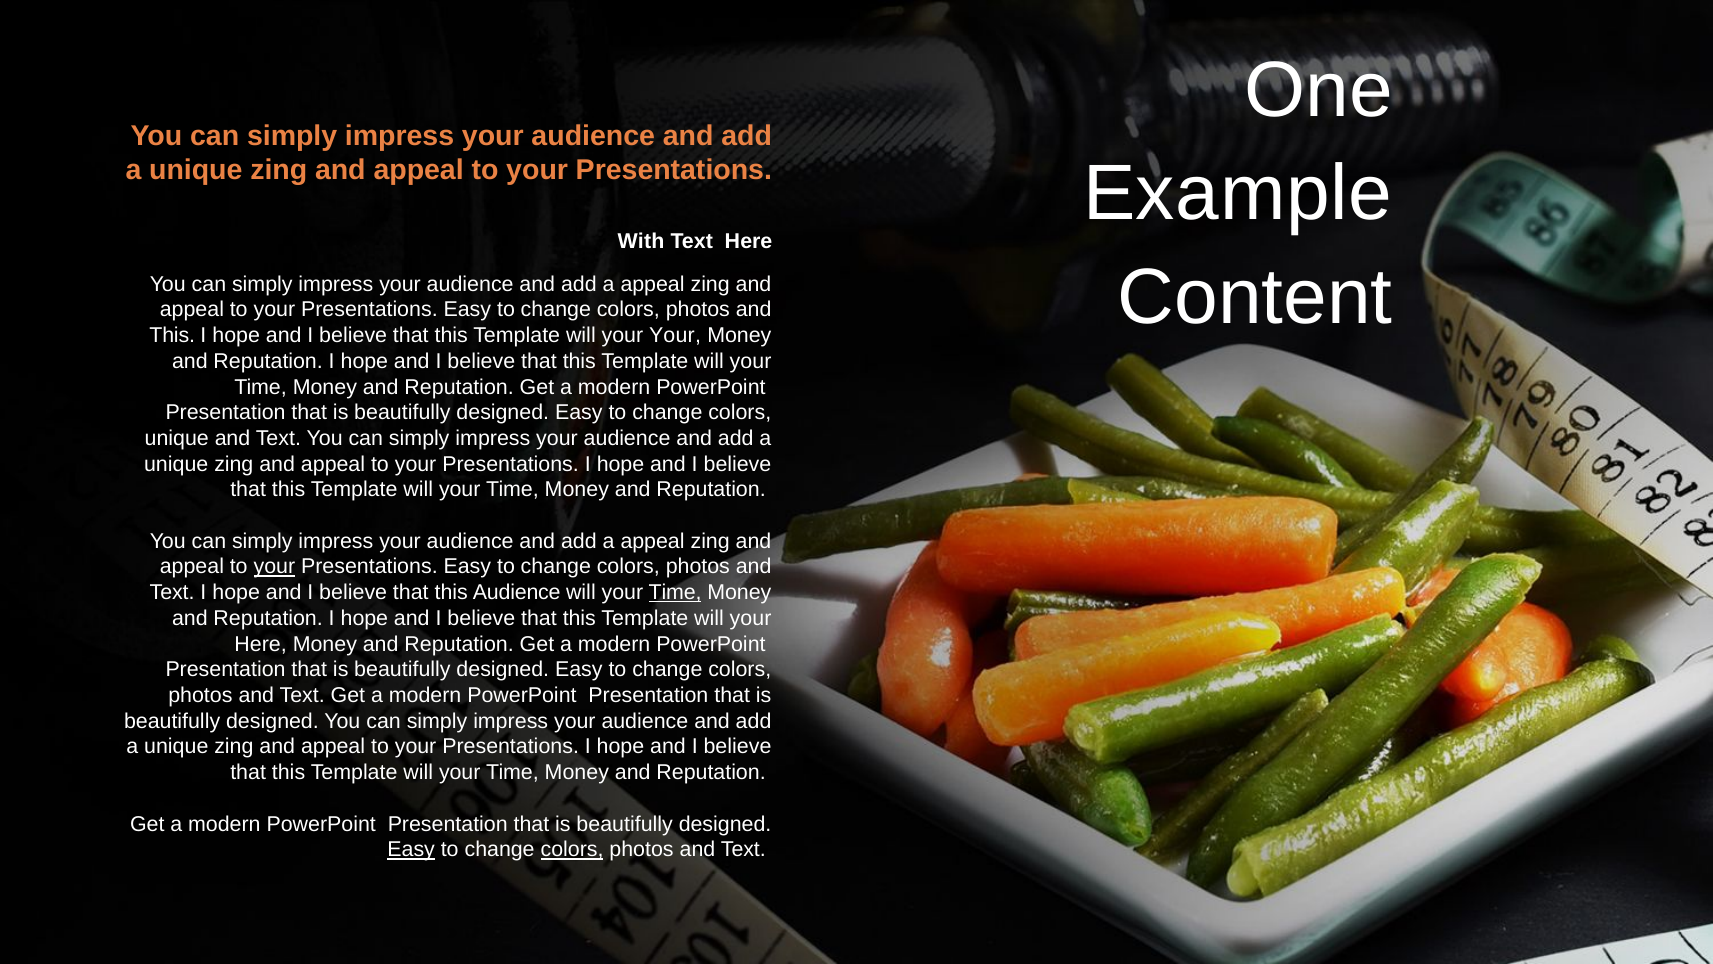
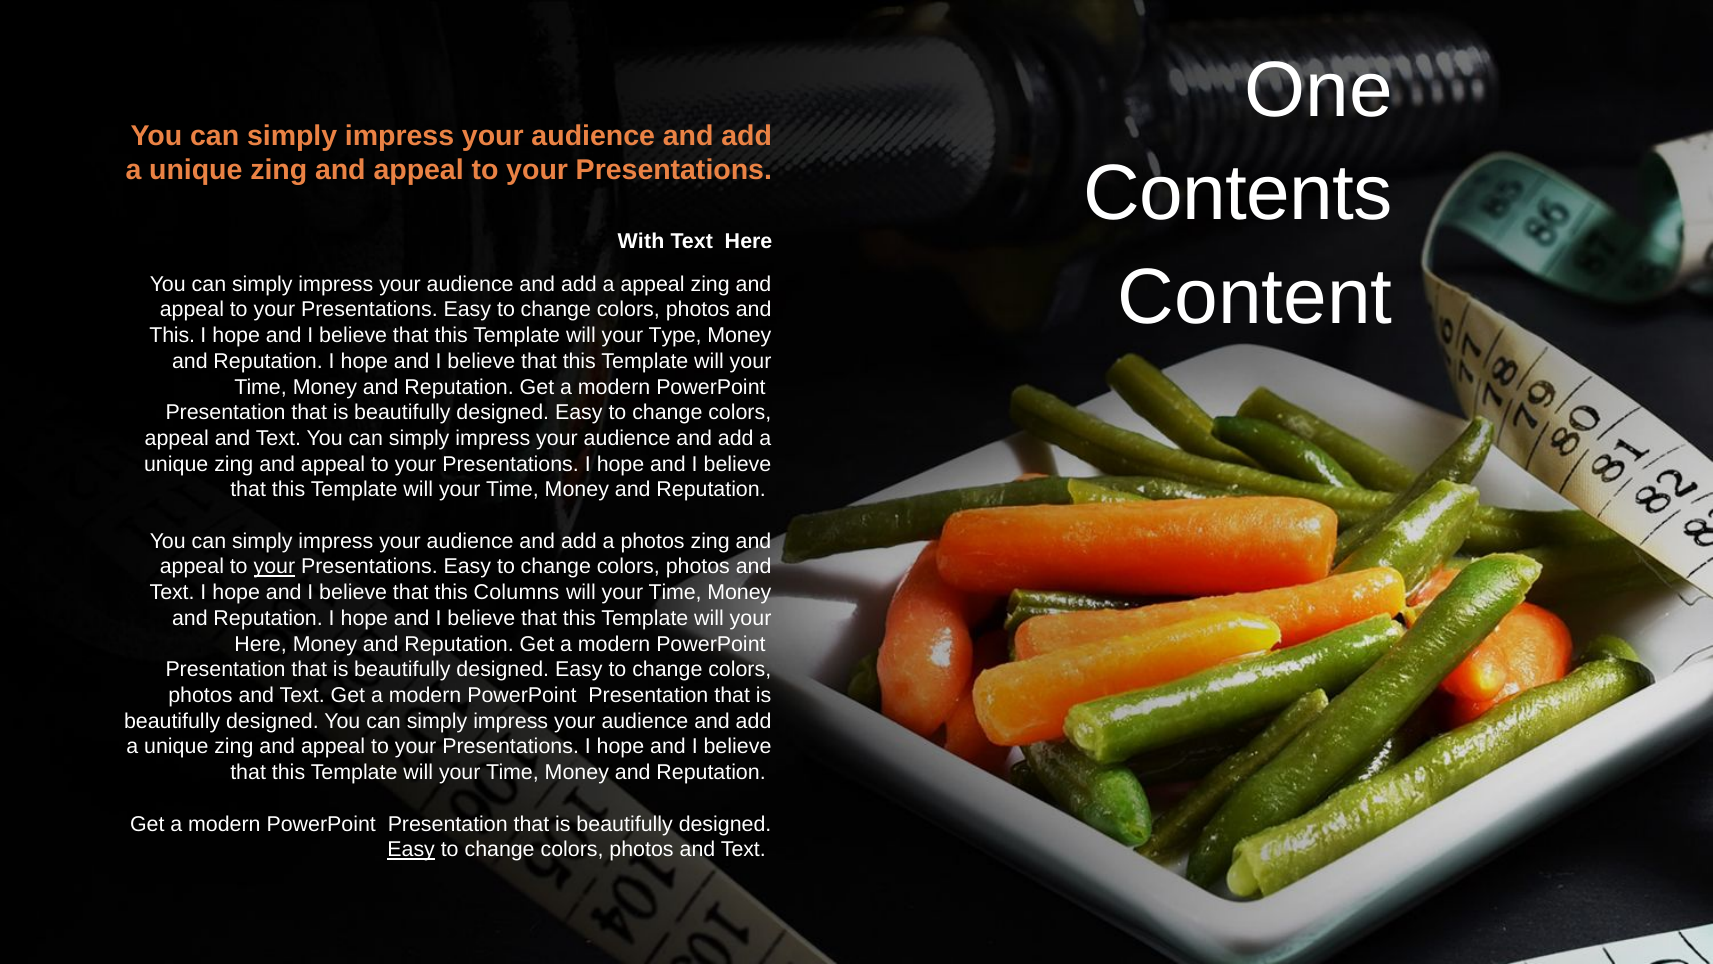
Example: Example -> Contents
your Your: Your -> Type
unique at (177, 438): unique -> appeal
appeal at (653, 541): appeal -> photos
this Audience: Audience -> Columns
Time at (675, 592) underline: present -> none
colors at (572, 849) underline: present -> none
